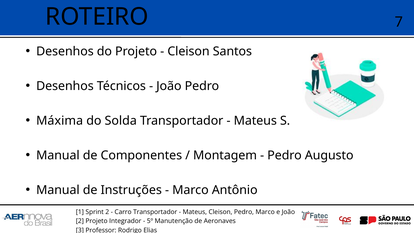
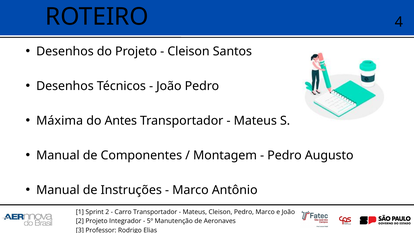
7: 7 -> 4
Solda: Solda -> Antes
